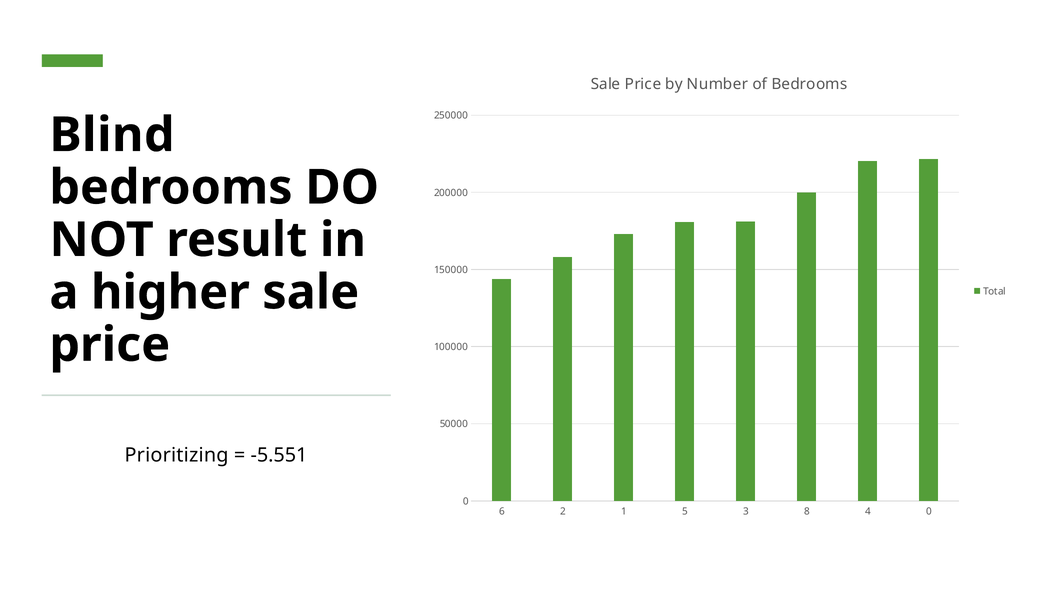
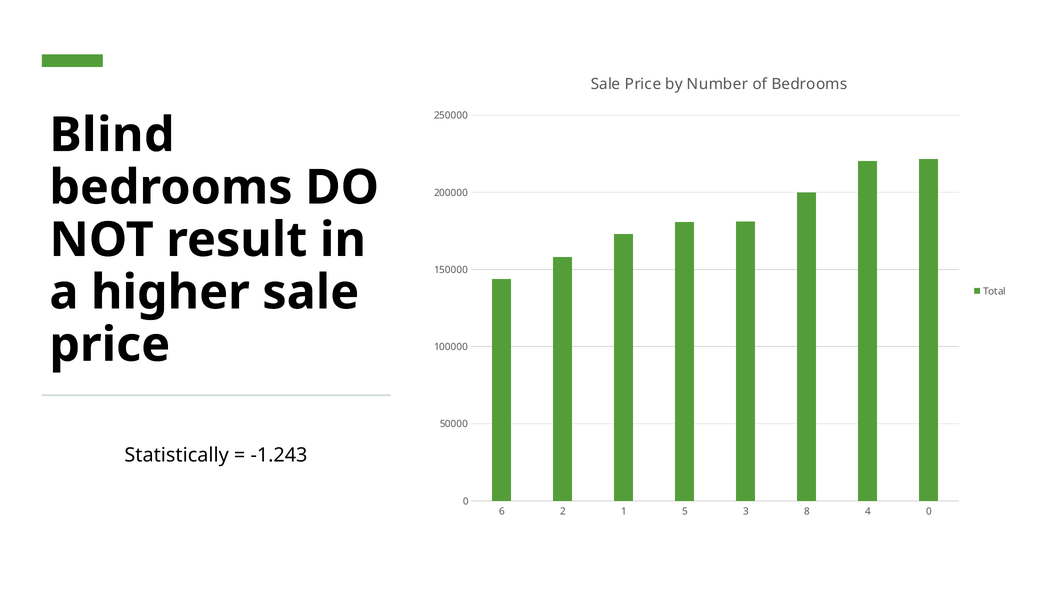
Prioritizing: Prioritizing -> Statistically
-5.551: -5.551 -> -1.243
